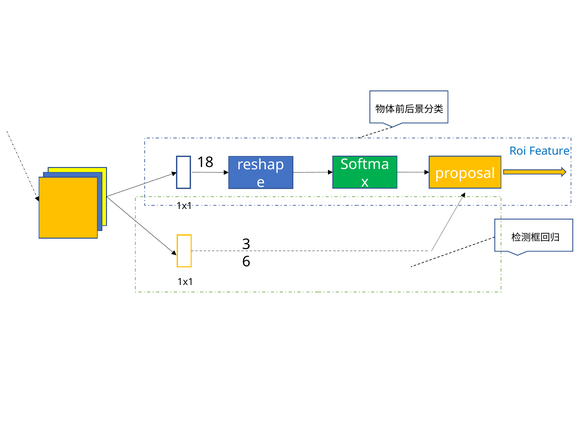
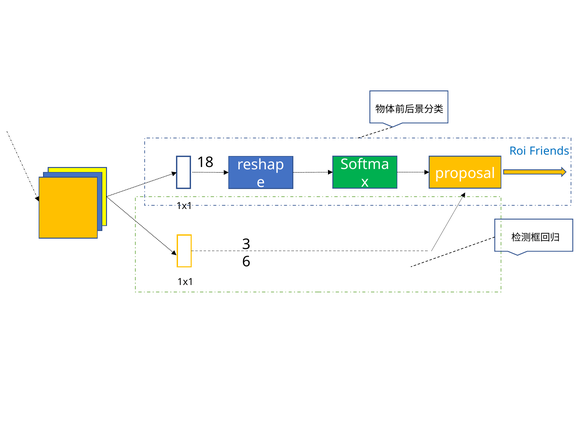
Feature: Feature -> Friends
